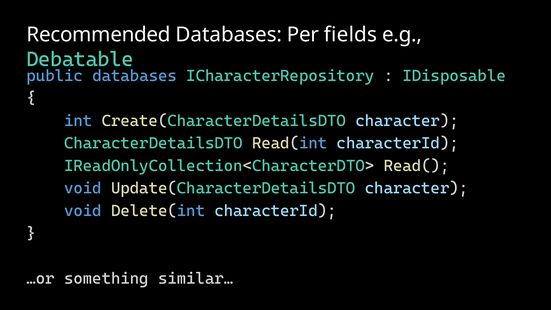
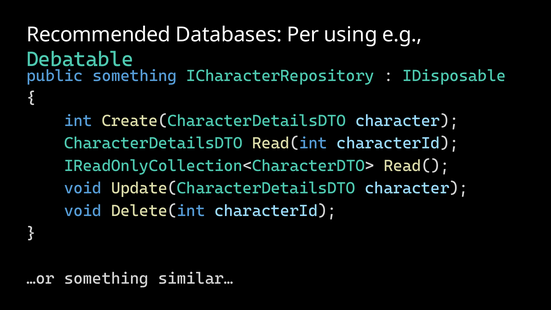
fields: fields -> using
public databases: databases -> something
